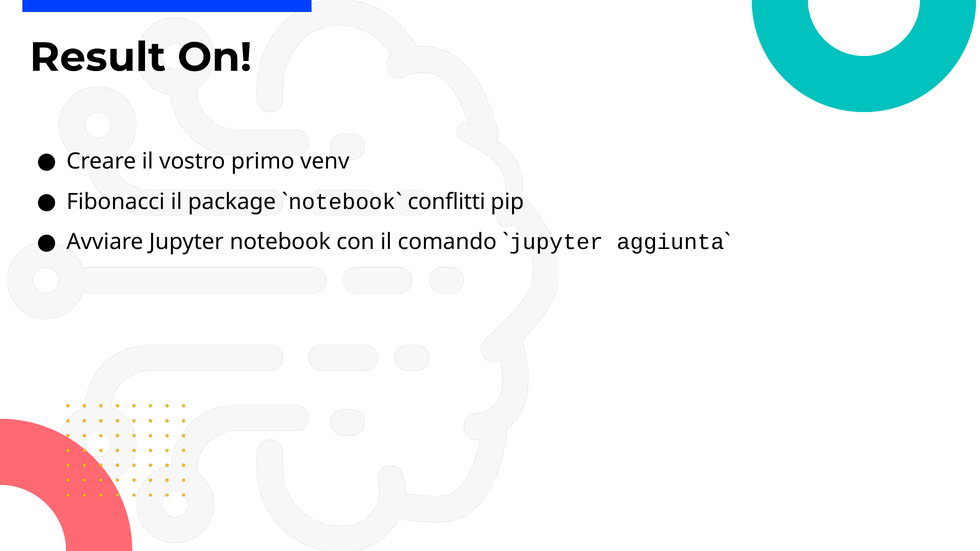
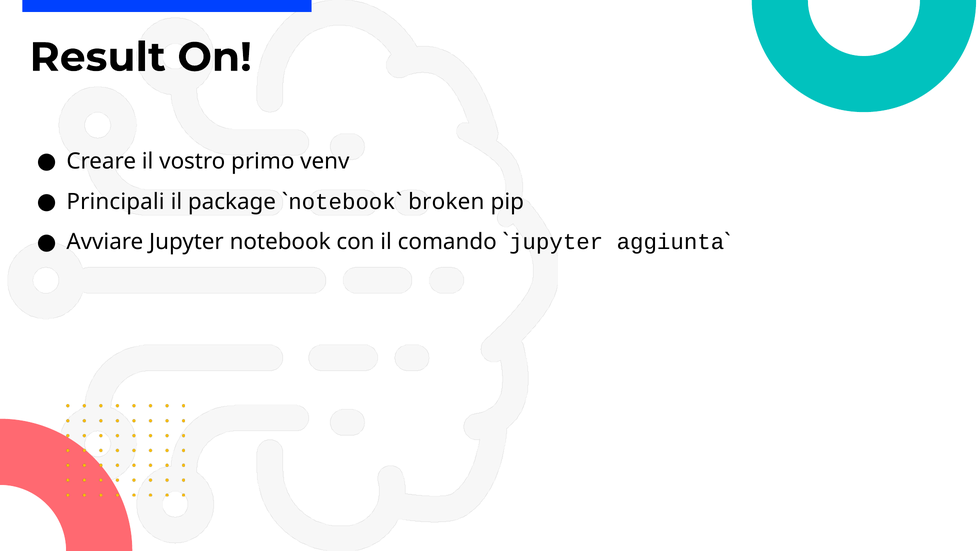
Fibonacci: Fibonacci -> Principali
conflitti: conflitti -> broken
